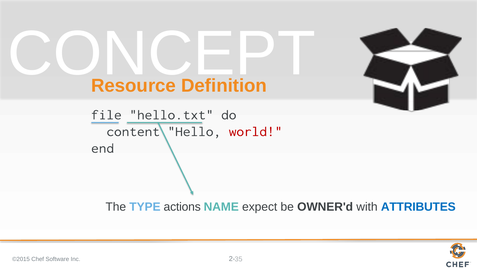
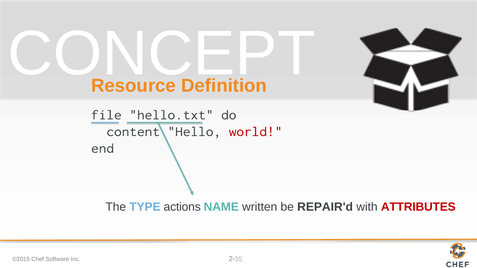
expect: expect -> written
OWNER'd: OWNER'd -> REPAIR'd
ATTRIBUTES colour: blue -> red
